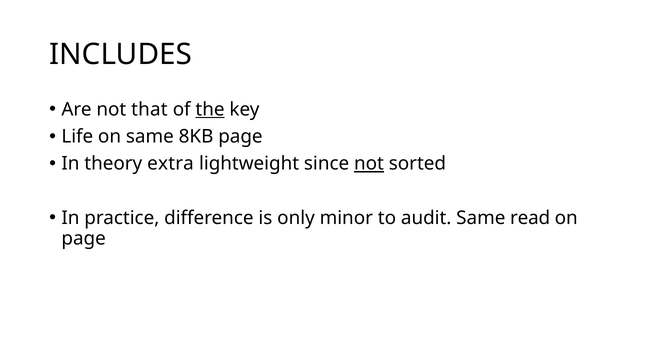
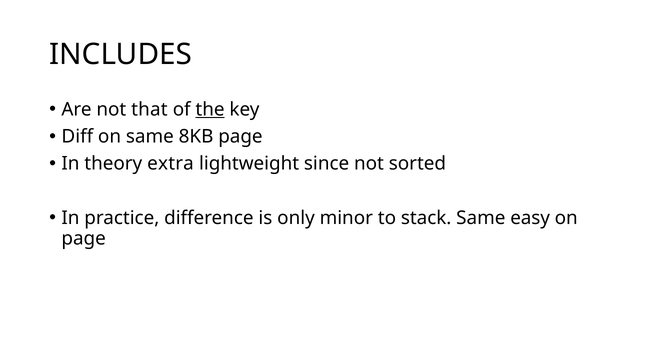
Life: Life -> Diff
not at (369, 164) underline: present -> none
audit: audit -> stack
read: read -> easy
